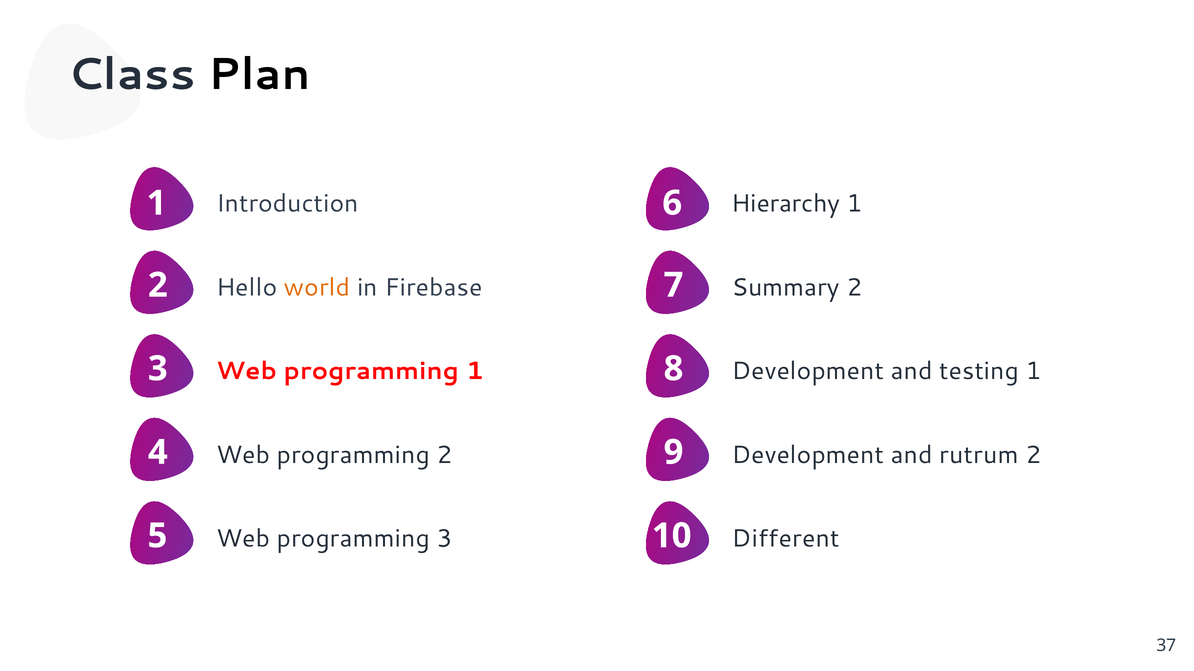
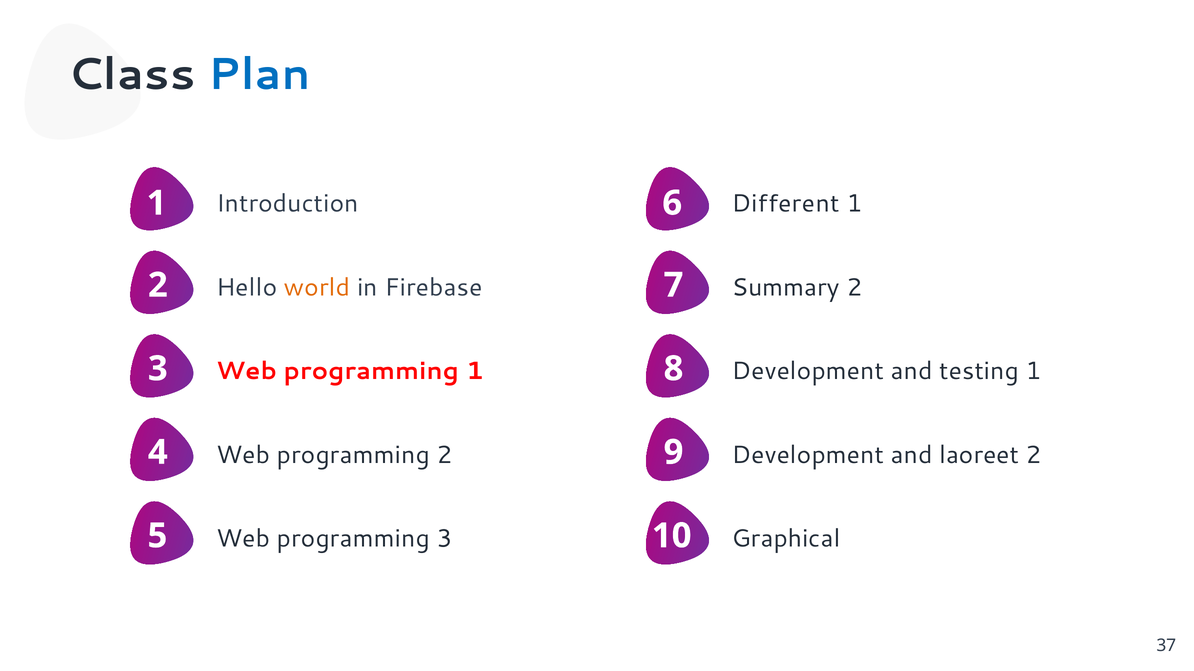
Plan colour: black -> blue
Hierarchy: Hierarchy -> Different
rutrum: rutrum -> laoreet
Different: Different -> Graphical
